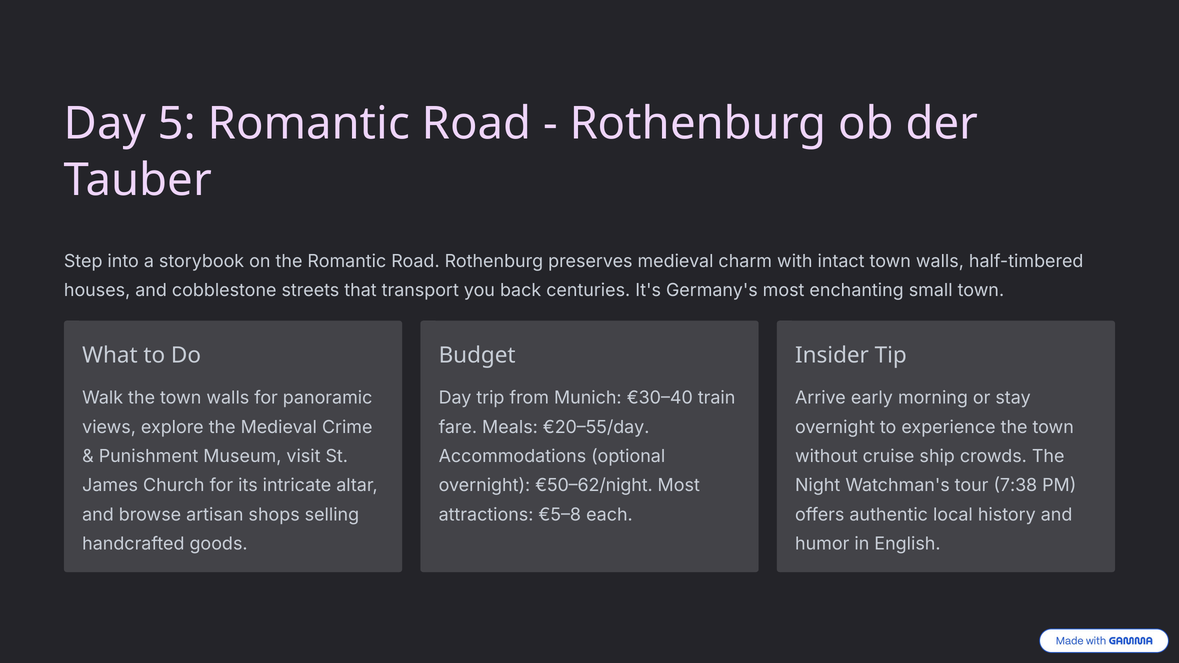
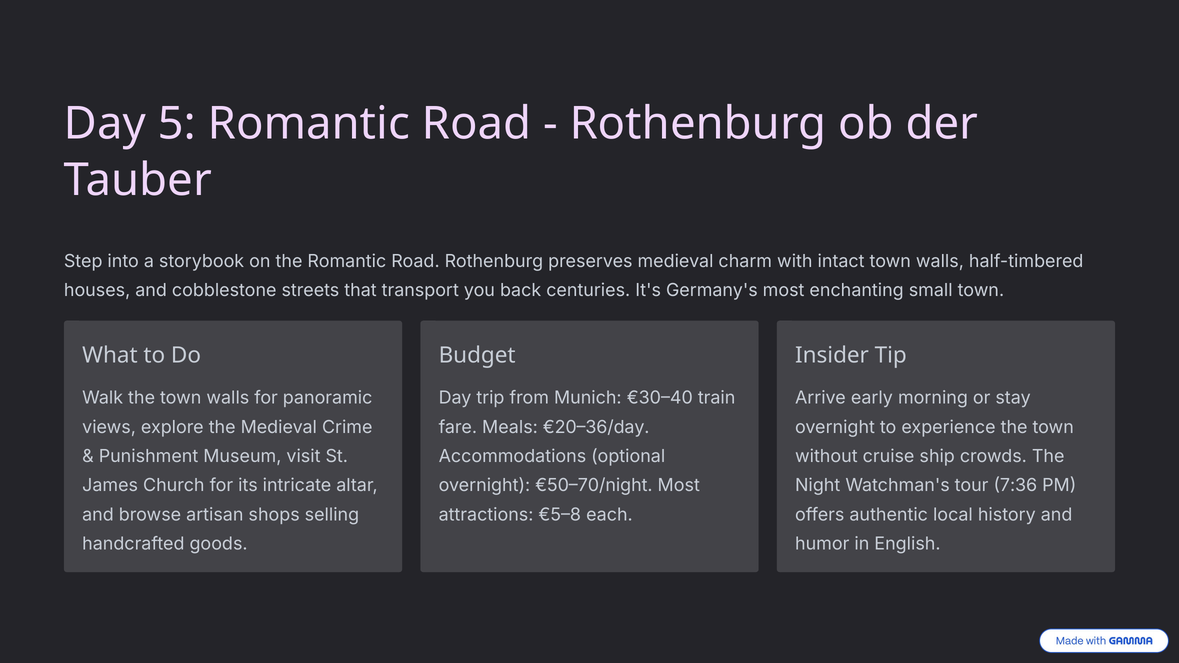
€20–55/day: €20–55/day -> €20–36/day
€50–62/night: €50–62/night -> €50–70/night
7:38: 7:38 -> 7:36
